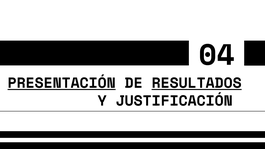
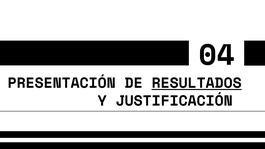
PRESENTACIÓN underline: present -> none
